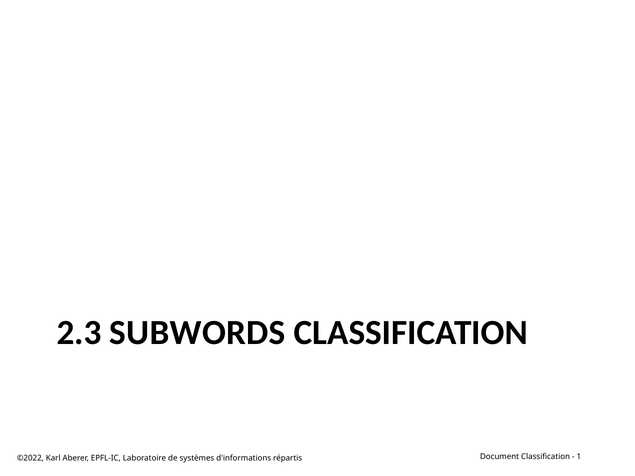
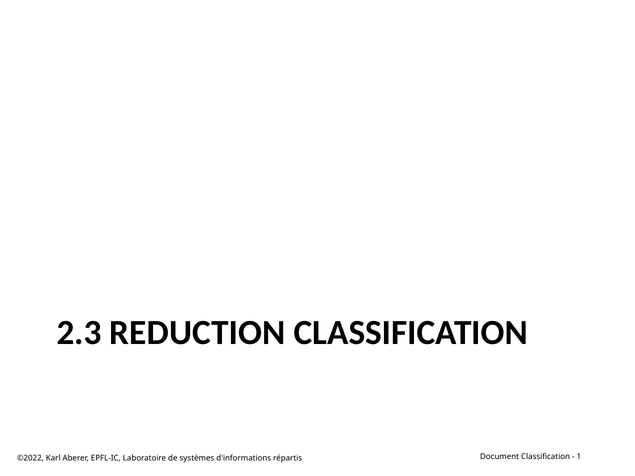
SUBWORDS: SUBWORDS -> REDUCTION
